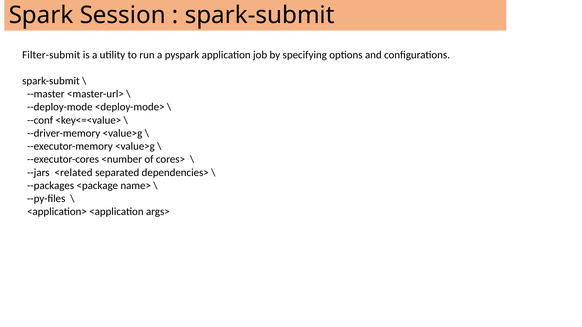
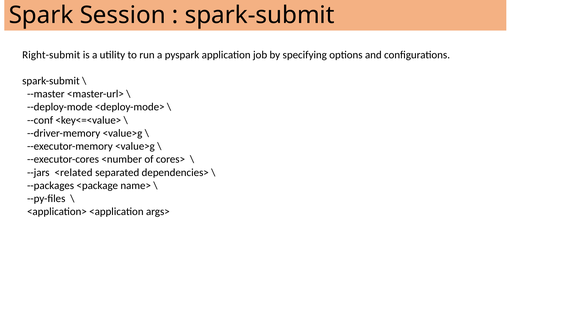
Filter-submit: Filter-submit -> Right-submit
